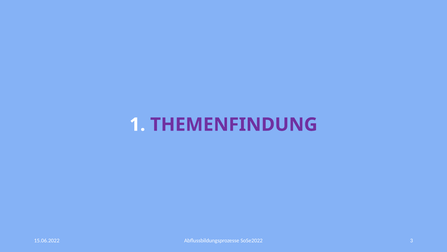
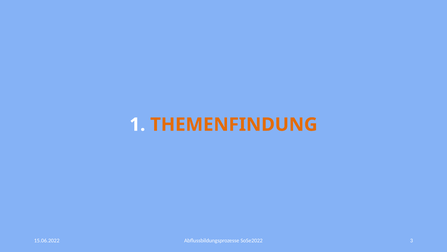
THEMENFINDUNG colour: purple -> orange
